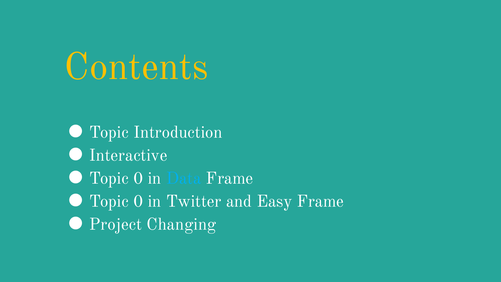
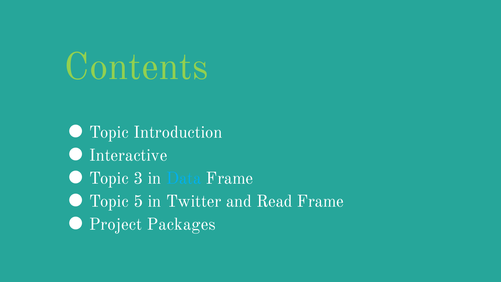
Contents colour: yellow -> light green
0 at (138, 178): 0 -> 3
0 at (138, 201): 0 -> 5
Easy: Easy -> Read
Changing: Changing -> Packages
